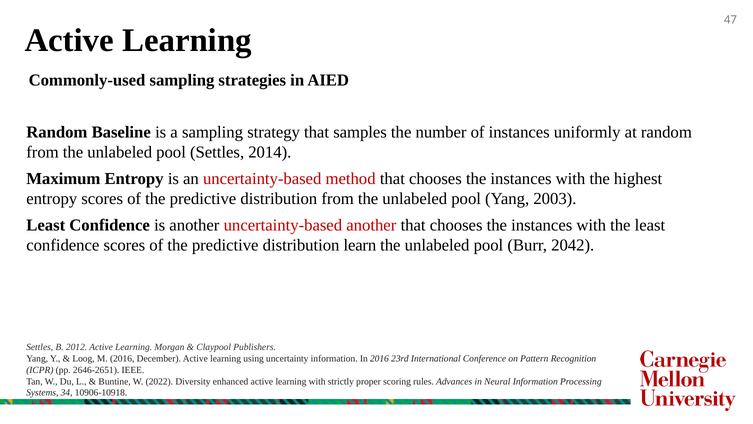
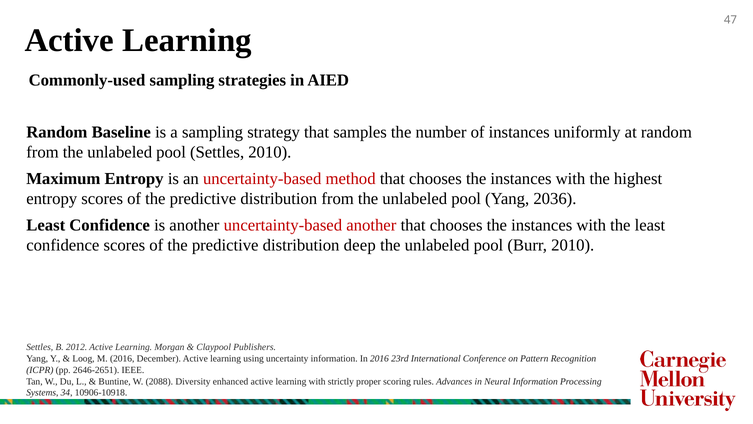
Settles 2014: 2014 -> 2010
2003: 2003 -> 2036
learn: learn -> deep
Burr 2042: 2042 -> 2010
2022: 2022 -> 2088
